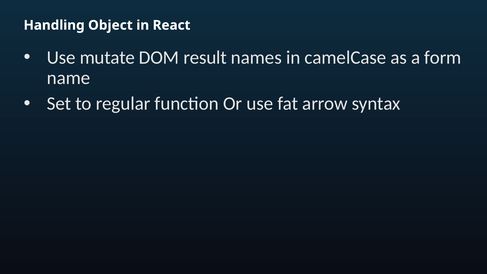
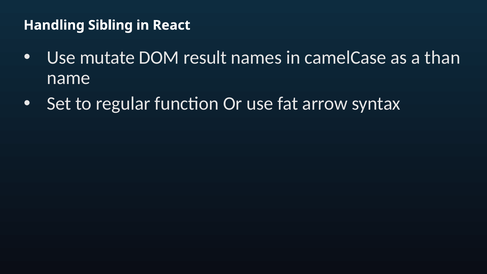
Object: Object -> Sibling
form: form -> than
